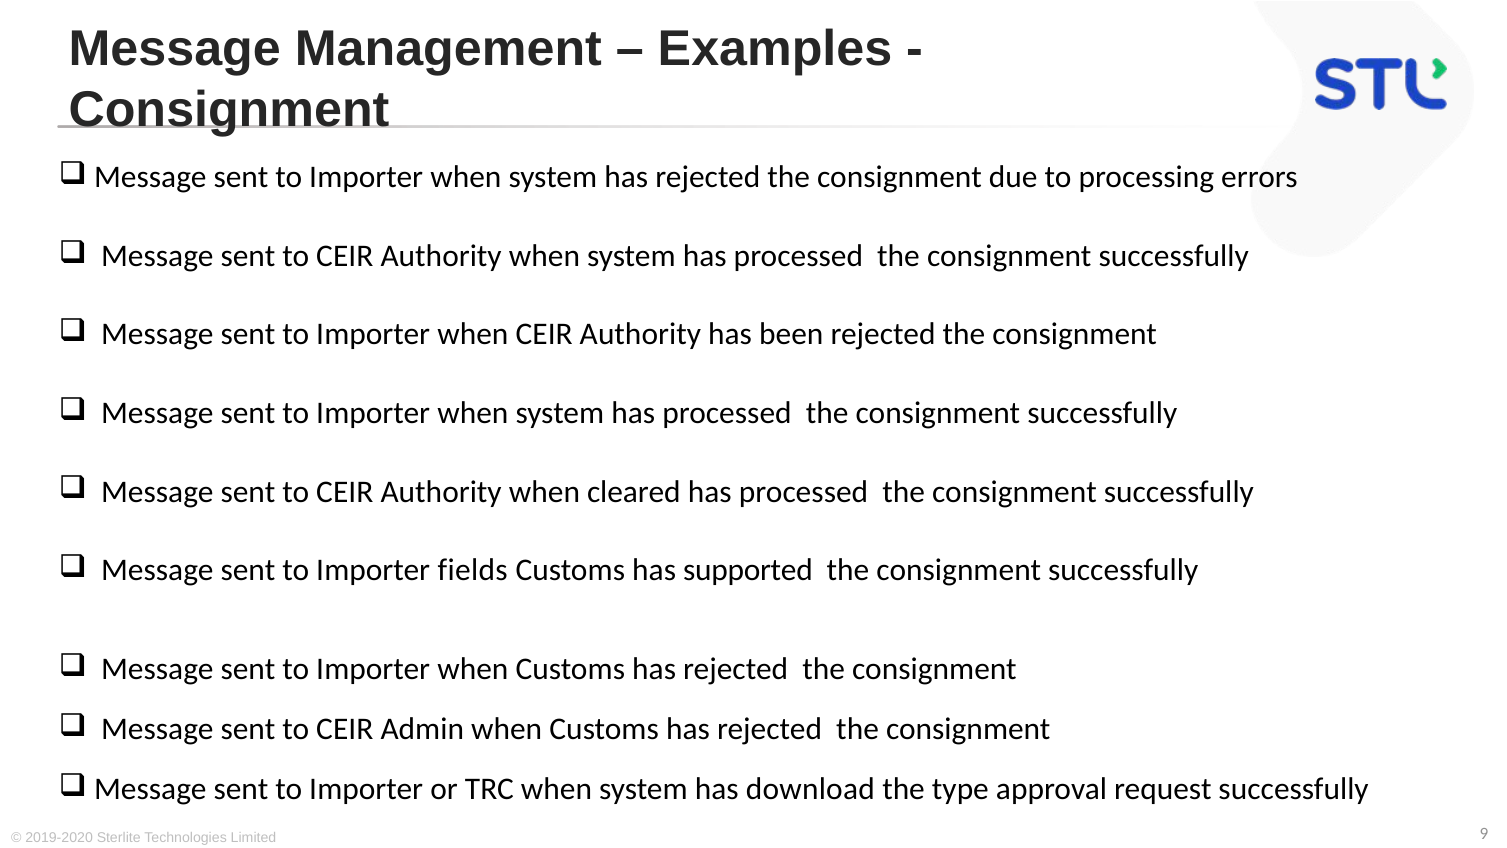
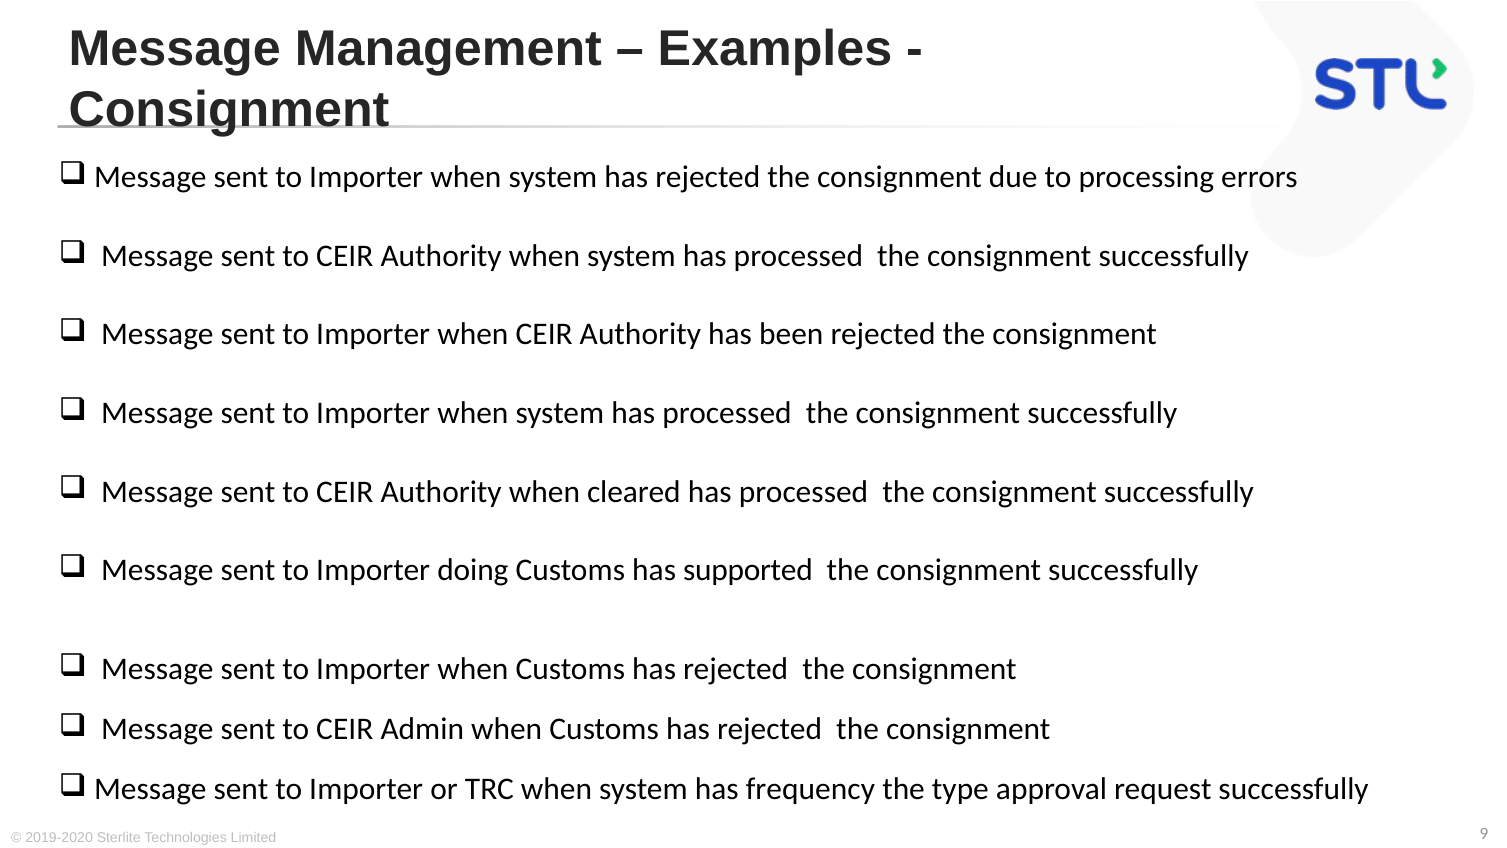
fields: fields -> doing
download: download -> frequency
